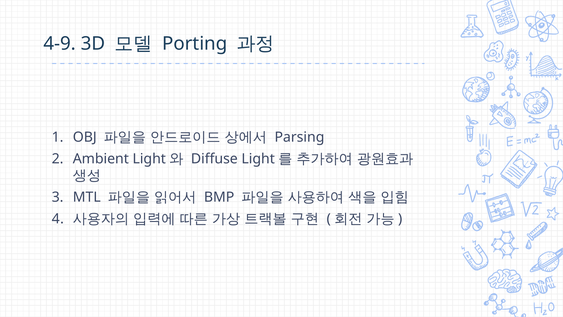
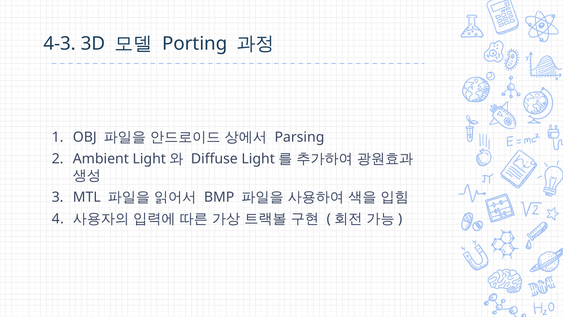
4-9: 4-9 -> 4-3
